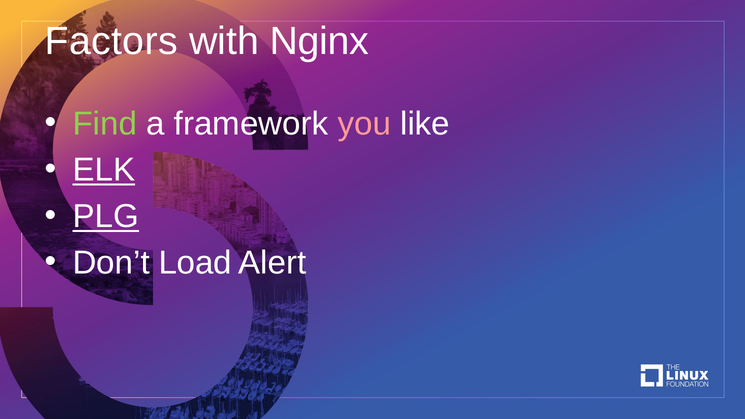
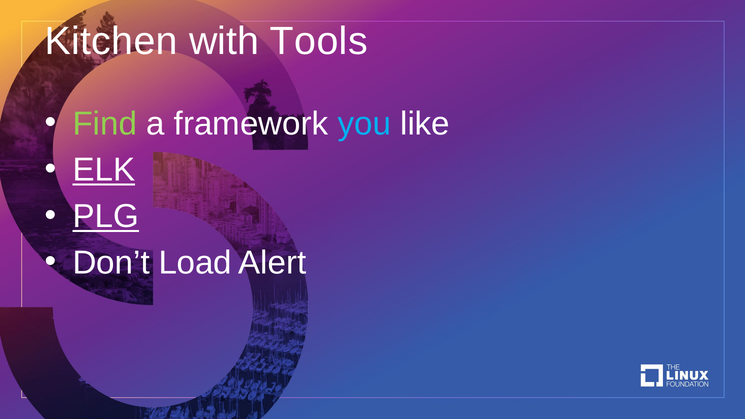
Factors: Factors -> Kitchen
Nginx: Nginx -> Tools
you colour: pink -> light blue
